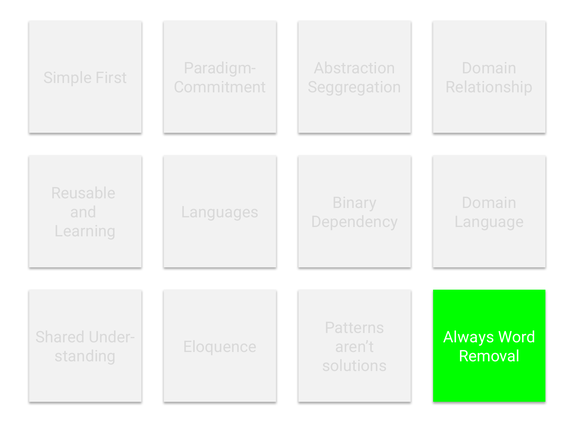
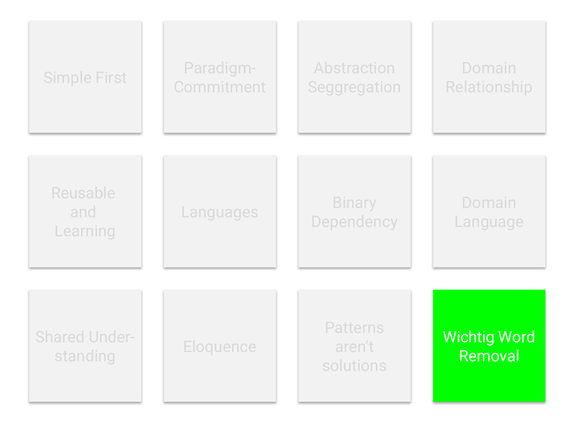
Always: Always -> Wichtig
